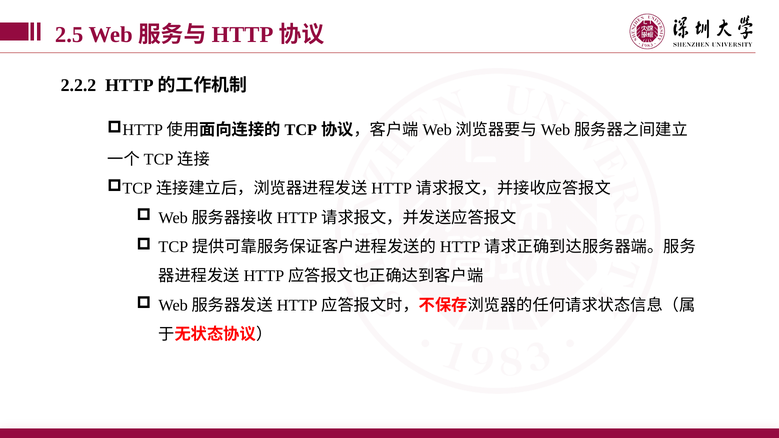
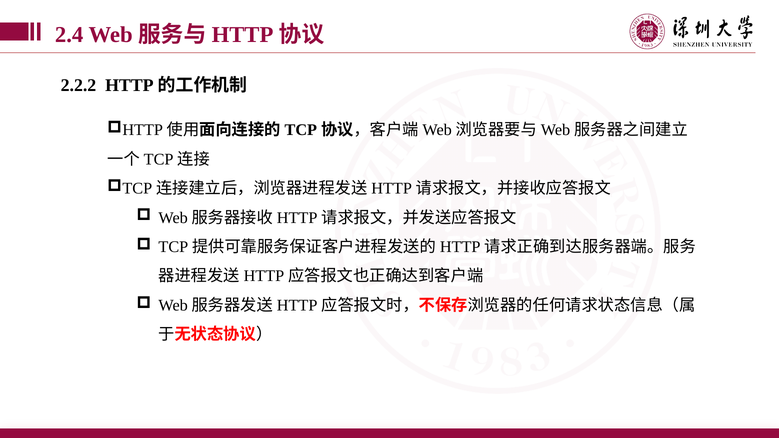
2.5: 2.5 -> 2.4
